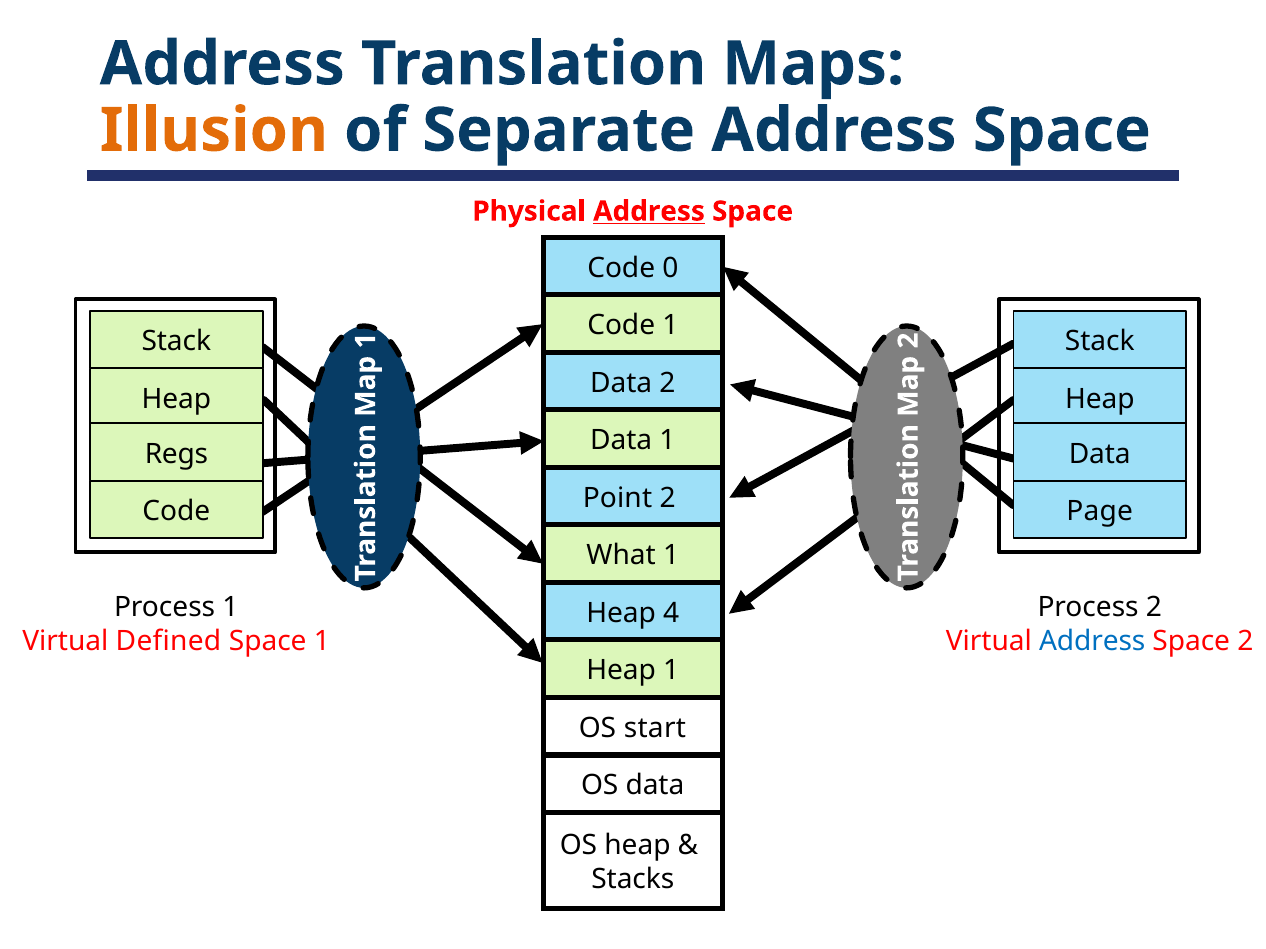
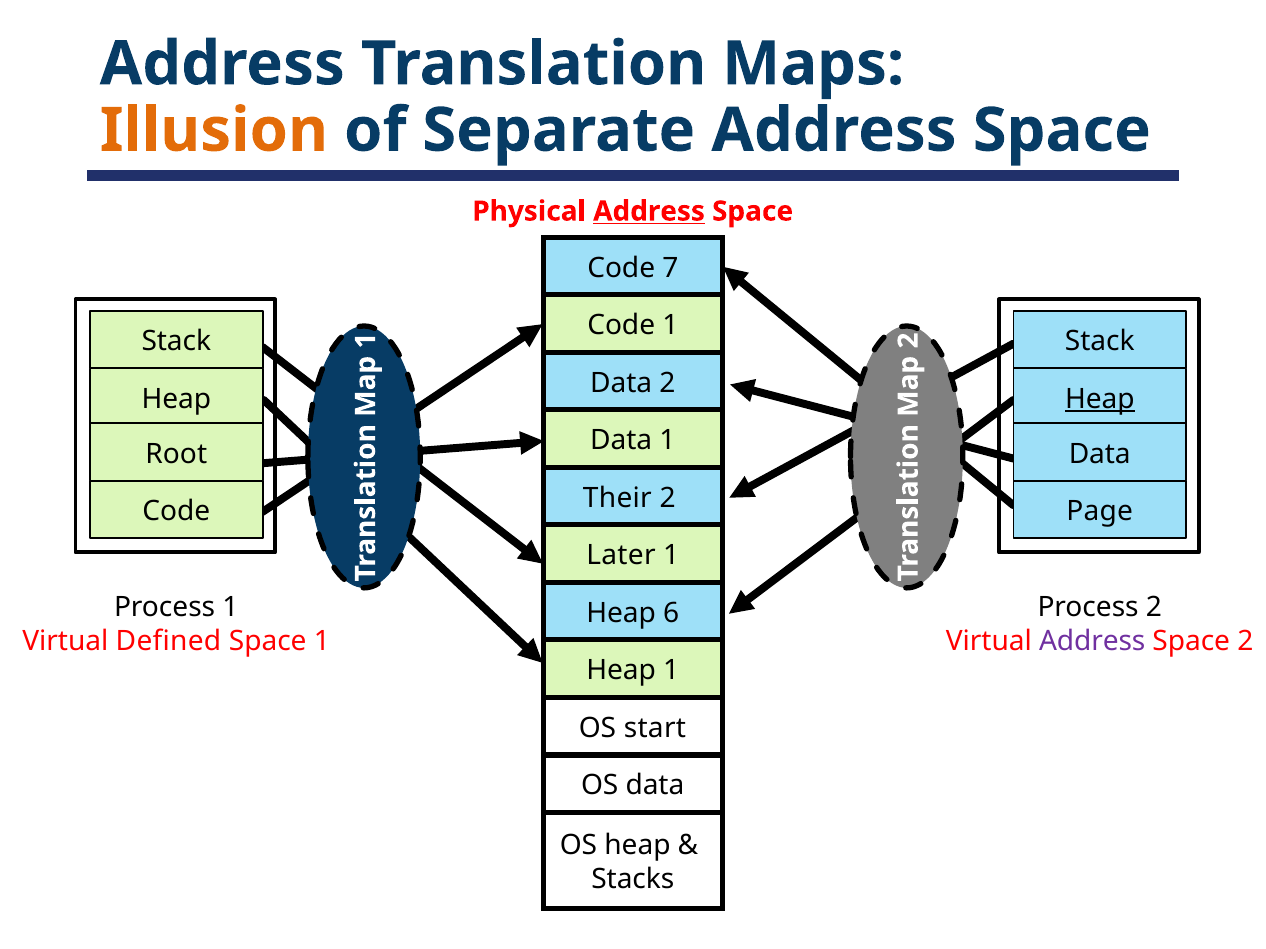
0: 0 -> 7
Heap at (1100, 399) underline: none -> present
Regs: Regs -> Root
Point: Point -> Their
What: What -> Later
4: 4 -> 6
Address at (1092, 641) colour: blue -> purple
